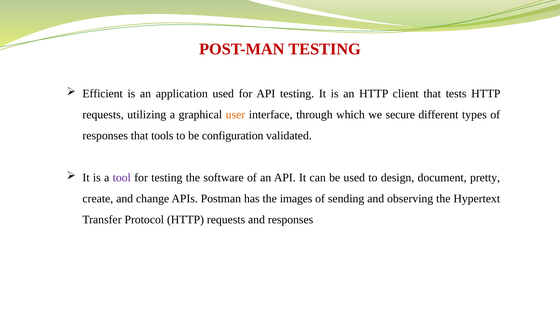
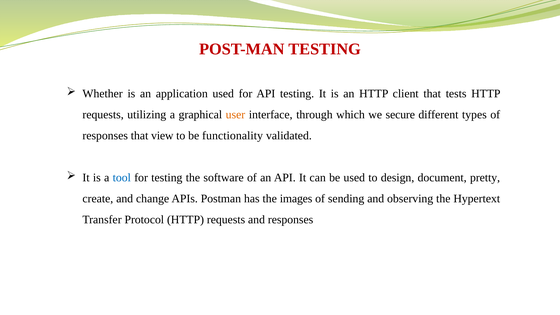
Efficient: Efficient -> Whether
tools: tools -> view
configuration: configuration -> functionality
tool colour: purple -> blue
